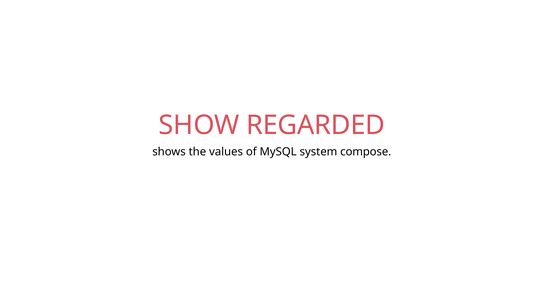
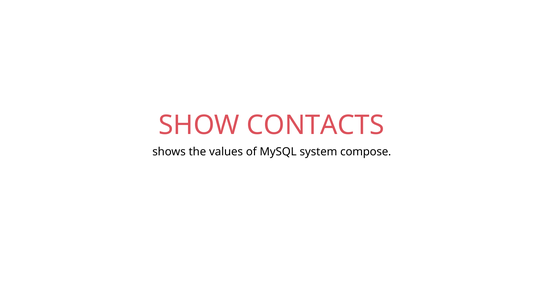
REGARDED: REGARDED -> CONTACTS
